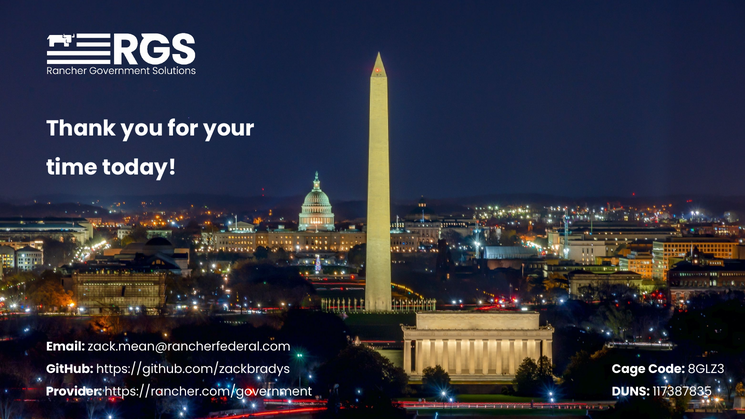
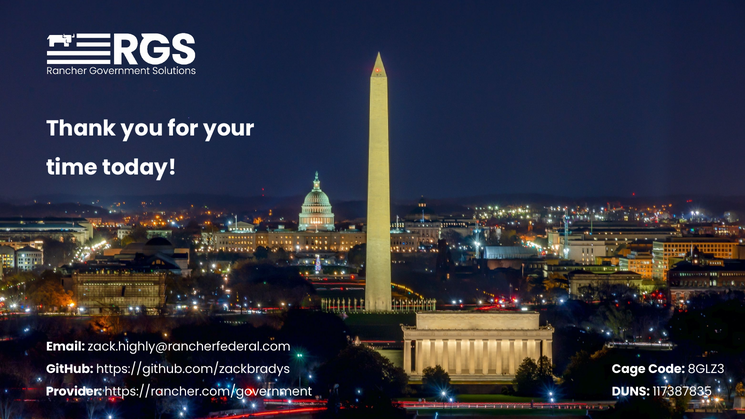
zack.mean@rancherfederal.com: zack.mean@rancherfederal.com -> zack.highly@rancherfederal.com
